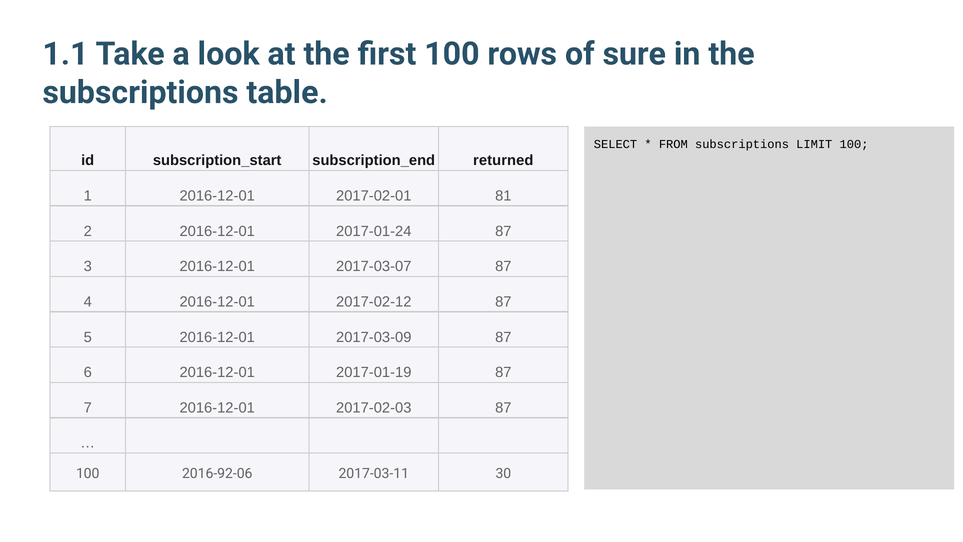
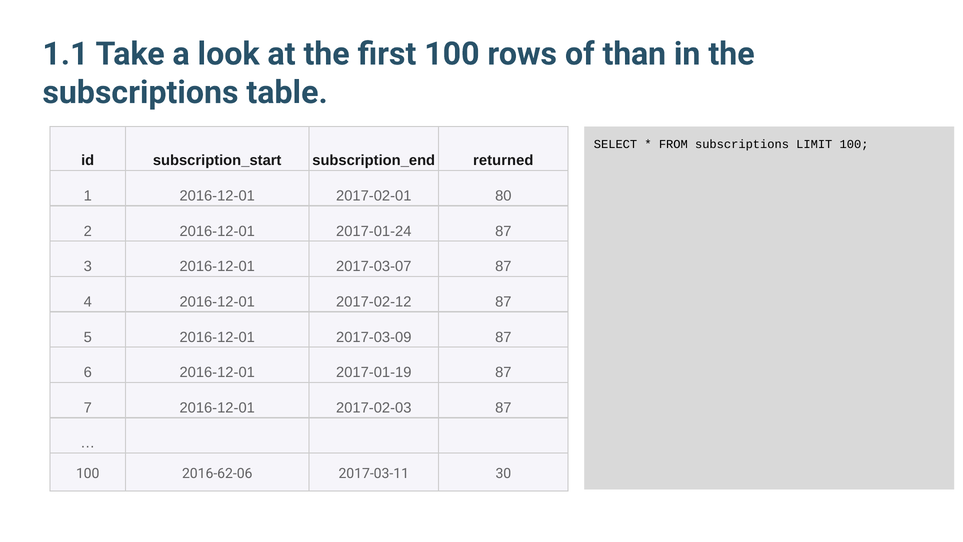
sure: sure -> than
81: 81 -> 80
2016-92-06: 2016-92-06 -> 2016-62-06
